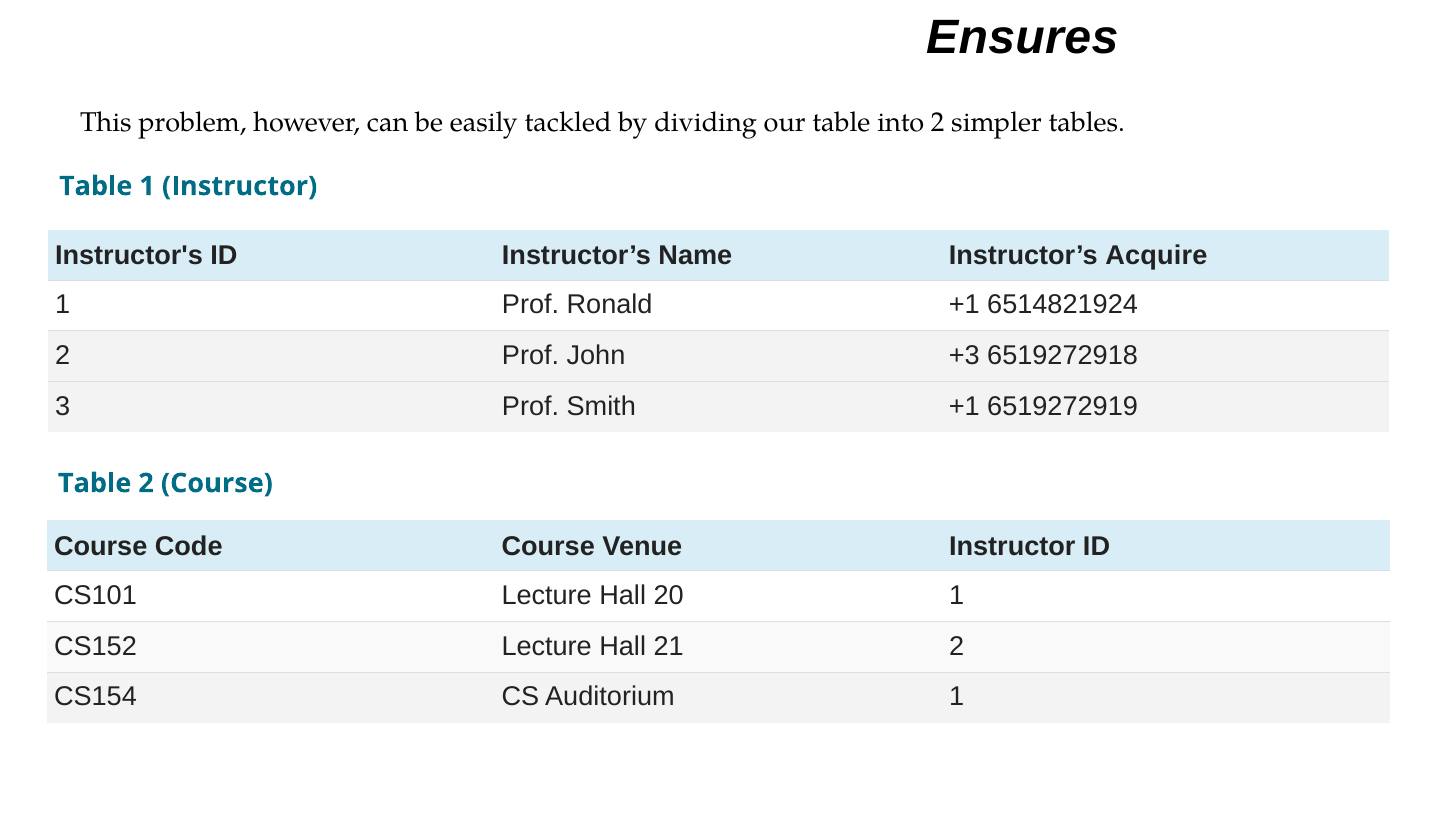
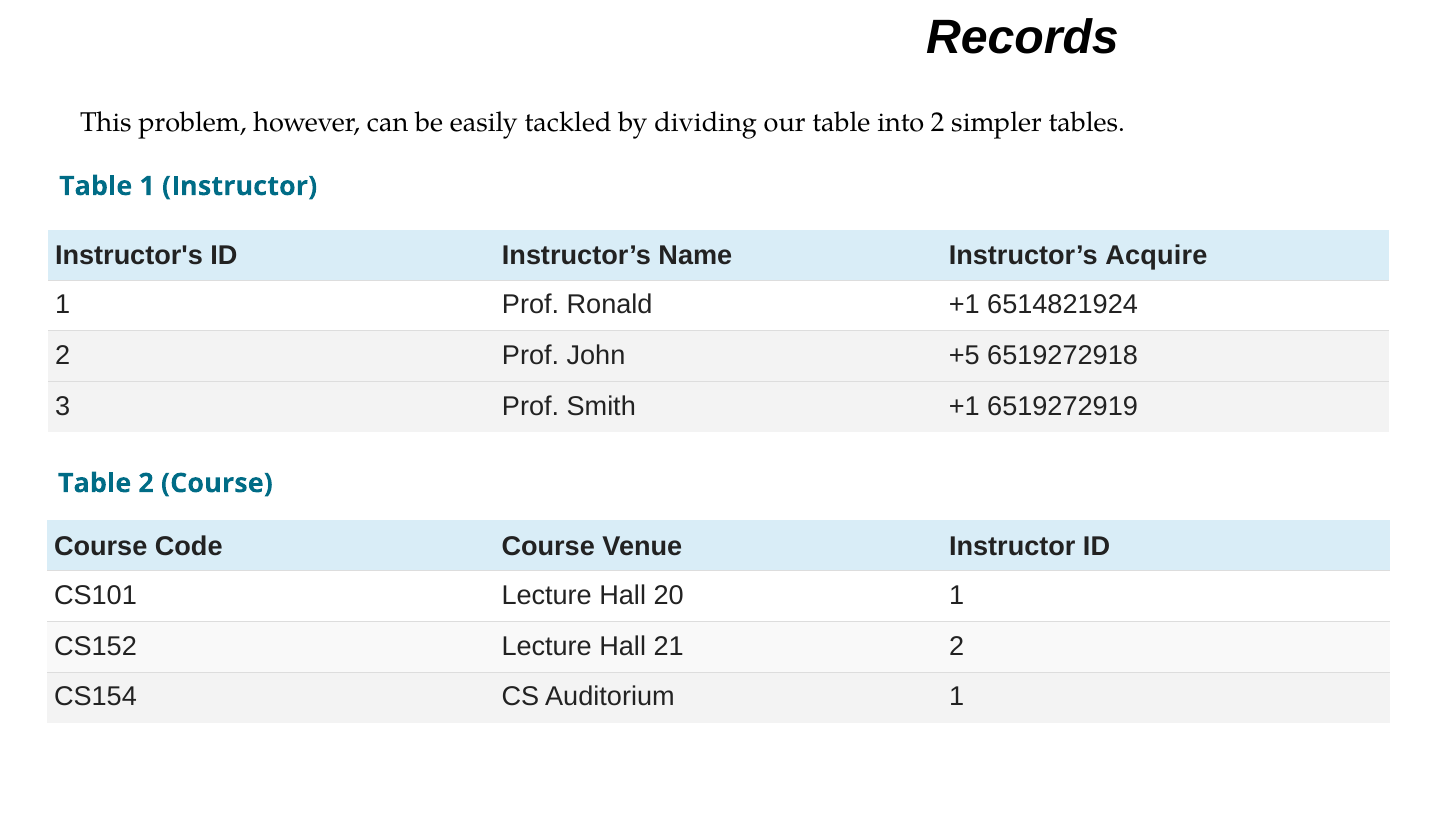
Ensures: Ensures -> Records
+3: +3 -> +5
